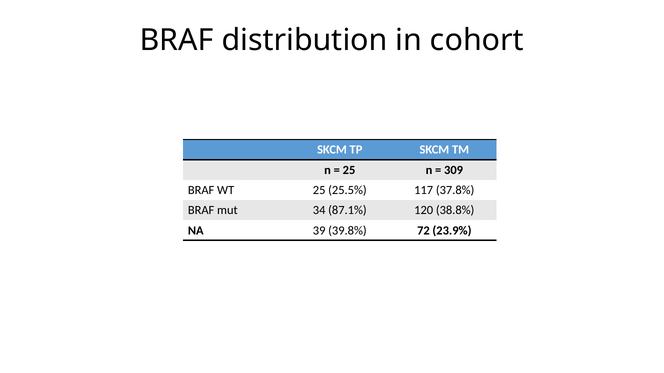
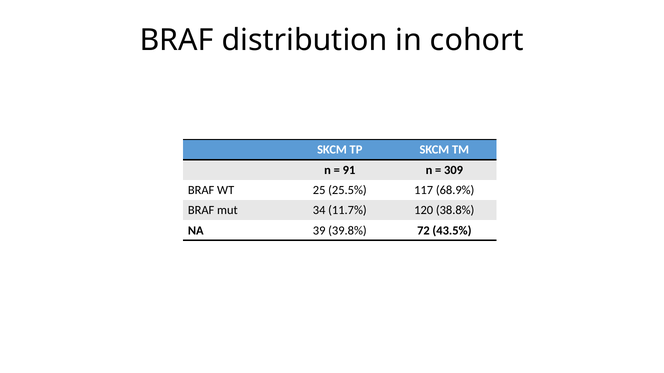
25 at (349, 170): 25 -> 91
37.8%: 37.8% -> 68.9%
87.1%: 87.1% -> 11.7%
23.9%: 23.9% -> 43.5%
